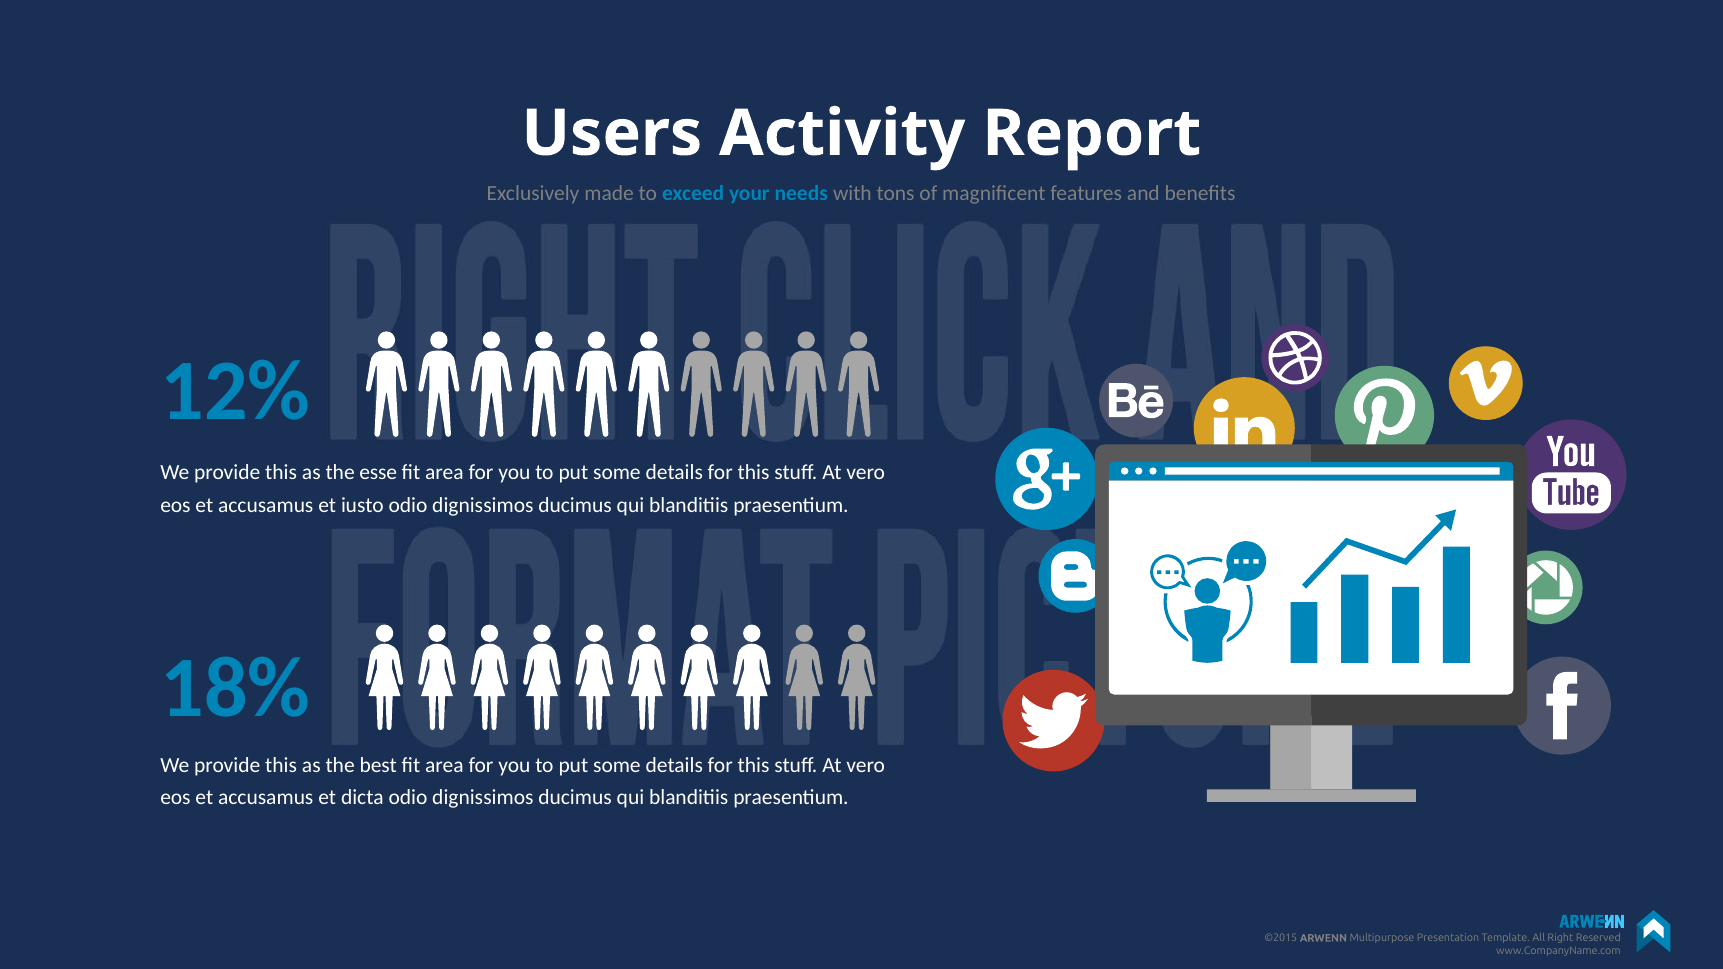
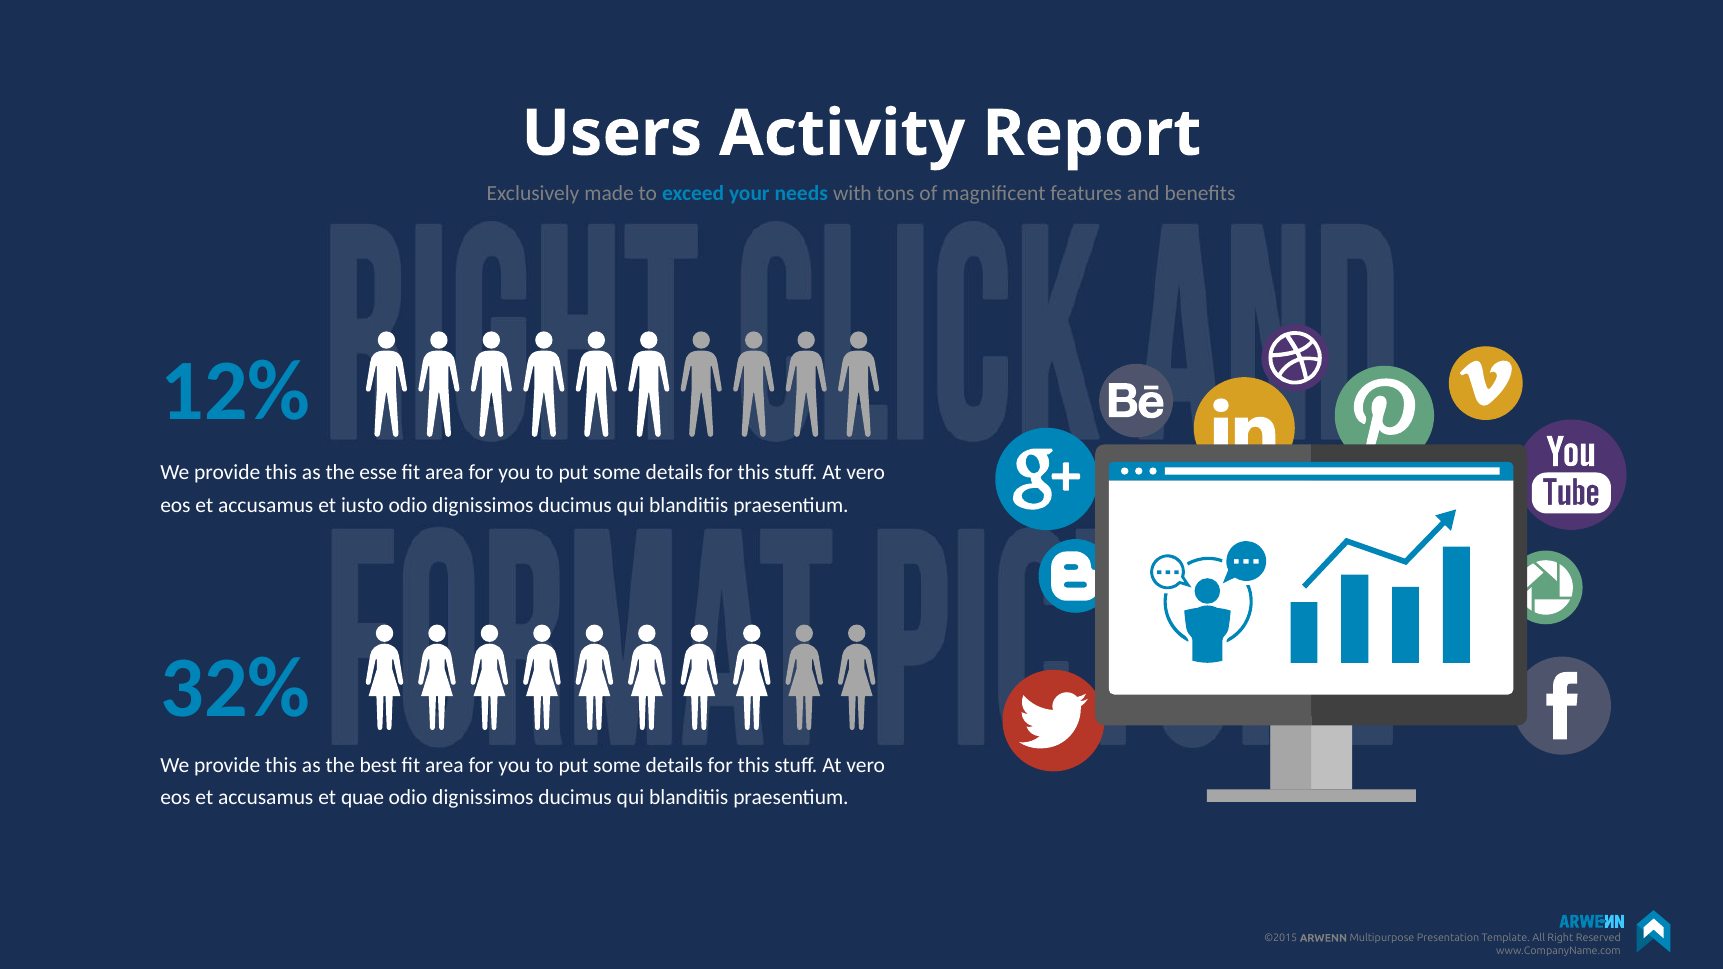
18%: 18% -> 32%
dicta: dicta -> quae
